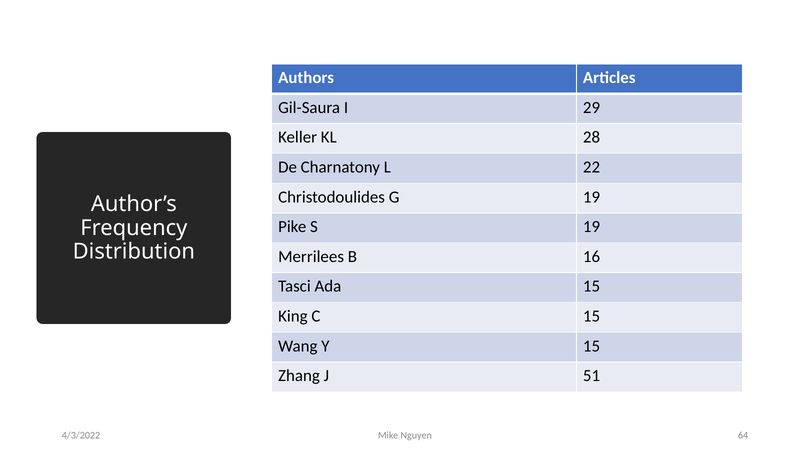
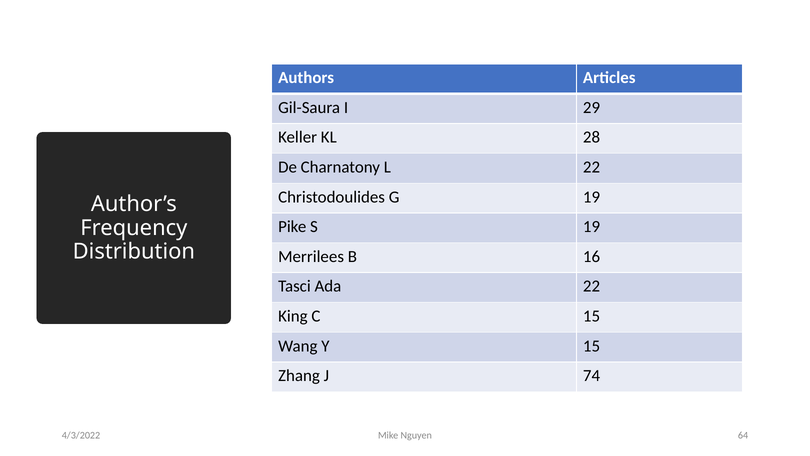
Ada 15: 15 -> 22
51: 51 -> 74
